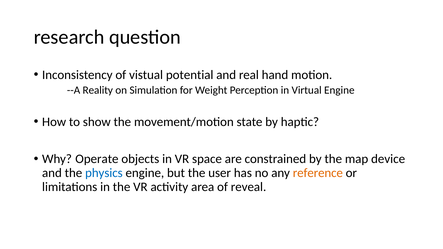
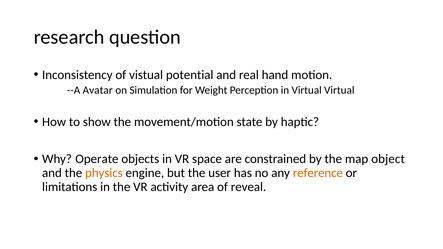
Reality: Reality -> Avatar
Virtual Engine: Engine -> Virtual
device: device -> object
physics colour: blue -> orange
